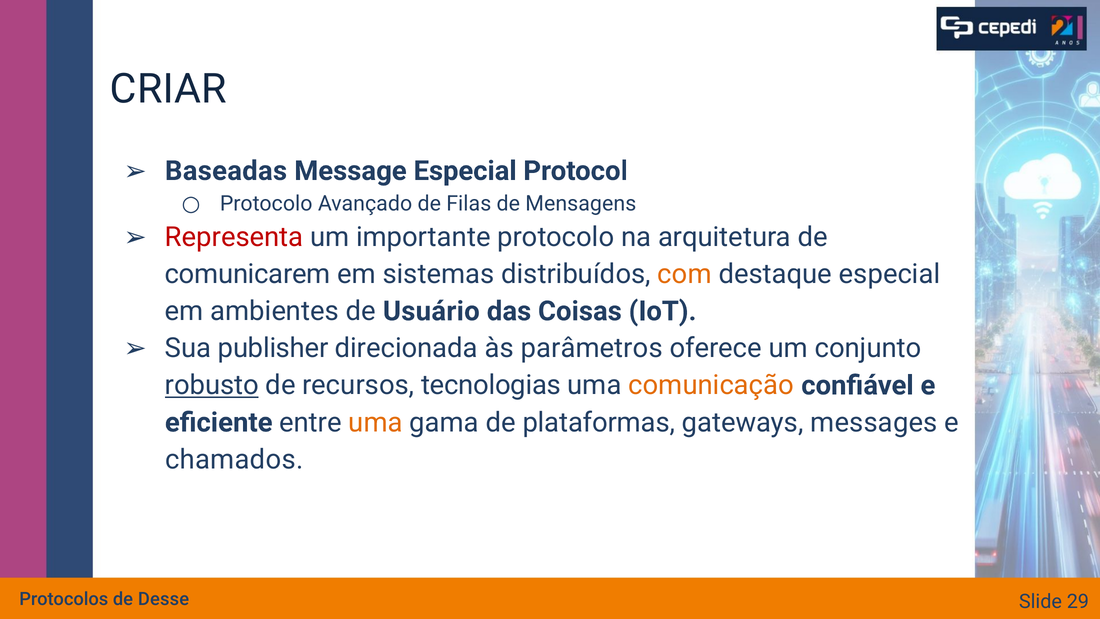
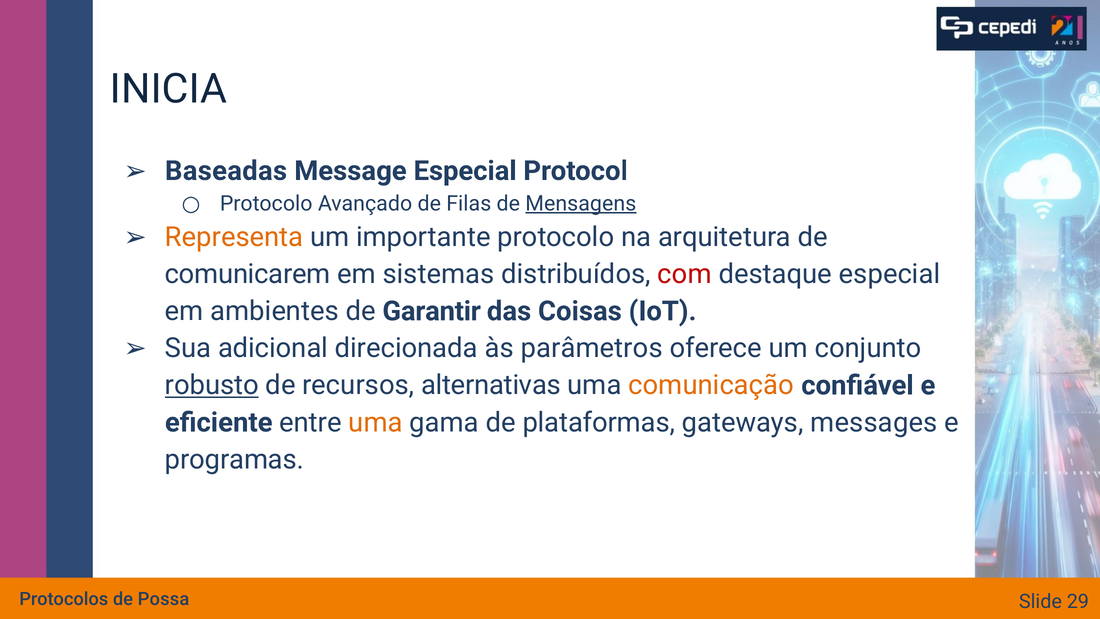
CRIAR: CRIAR -> INICIA
Mensagens underline: none -> present
Representa colour: red -> orange
com colour: orange -> red
Usuário: Usuário -> Garantir
publisher: publisher -> adicional
tecnologias: tecnologias -> alternativas
chamados: chamados -> programas
Desse: Desse -> Possa
